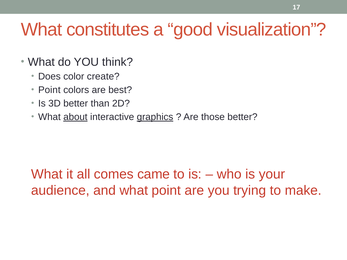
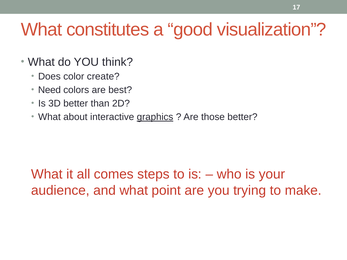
Point at (49, 90): Point -> Need
about underline: present -> none
came: came -> steps
